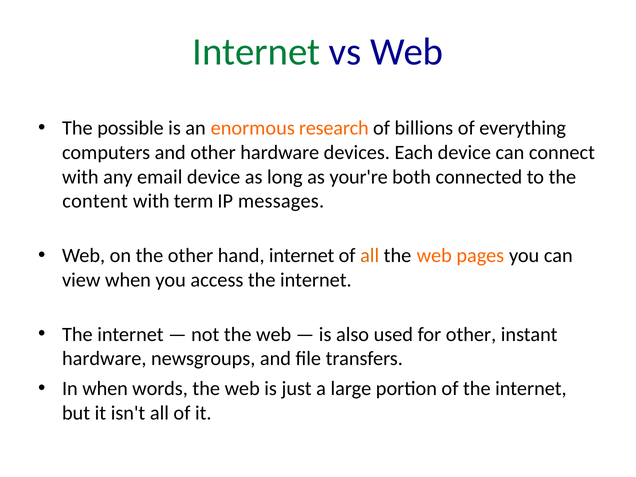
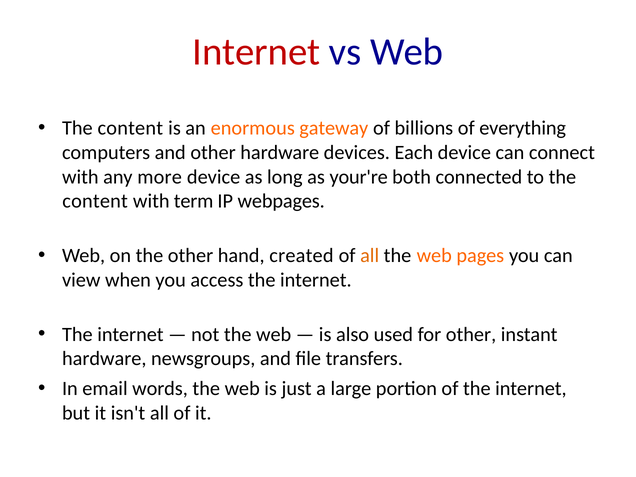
Internet at (256, 52) colour: green -> red
possible at (130, 128): possible -> content
research: research -> gateway
email: email -> more
messages: messages -> webpages
hand internet: internet -> created
In when: when -> email
